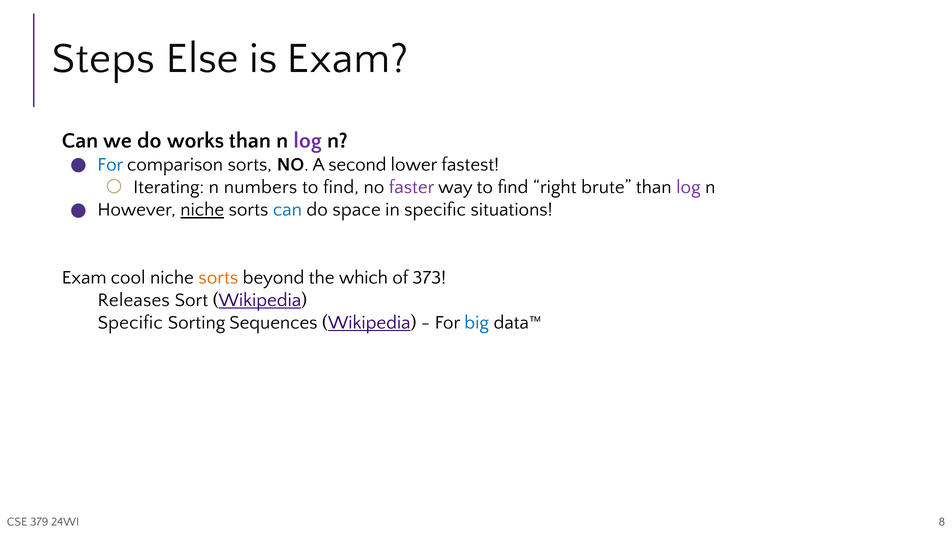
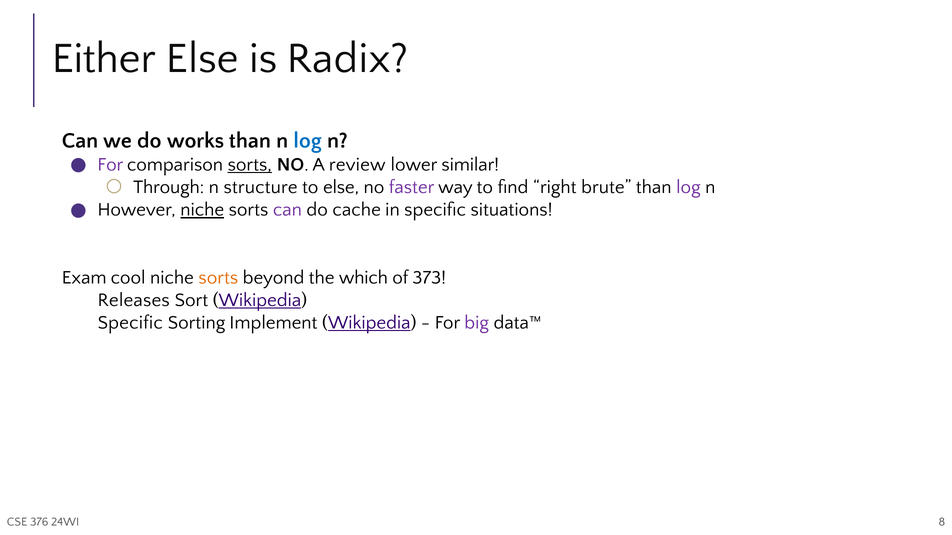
Steps: Steps -> Either
is Exam: Exam -> Radix
log at (308, 141) colour: purple -> blue
For at (110, 165) colour: blue -> purple
sorts at (250, 165) underline: none -> present
second: second -> review
fastest: fastest -> similar
Iterating: Iterating -> Through
numbers: numbers -> structure
find at (341, 187): find -> else
can at (287, 210) colour: blue -> purple
space: space -> cache
Sequences: Sequences -> Implement
big colour: blue -> purple
379: 379 -> 376
